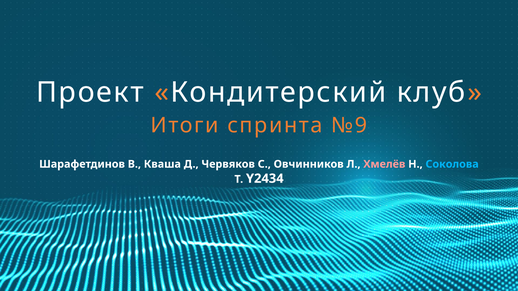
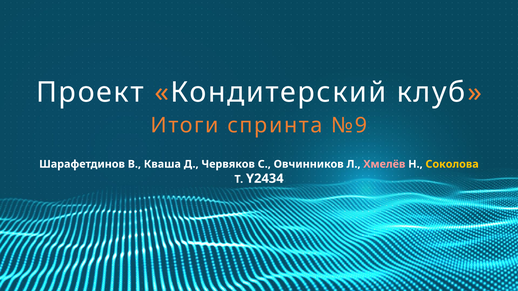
Соколова colour: light blue -> yellow
